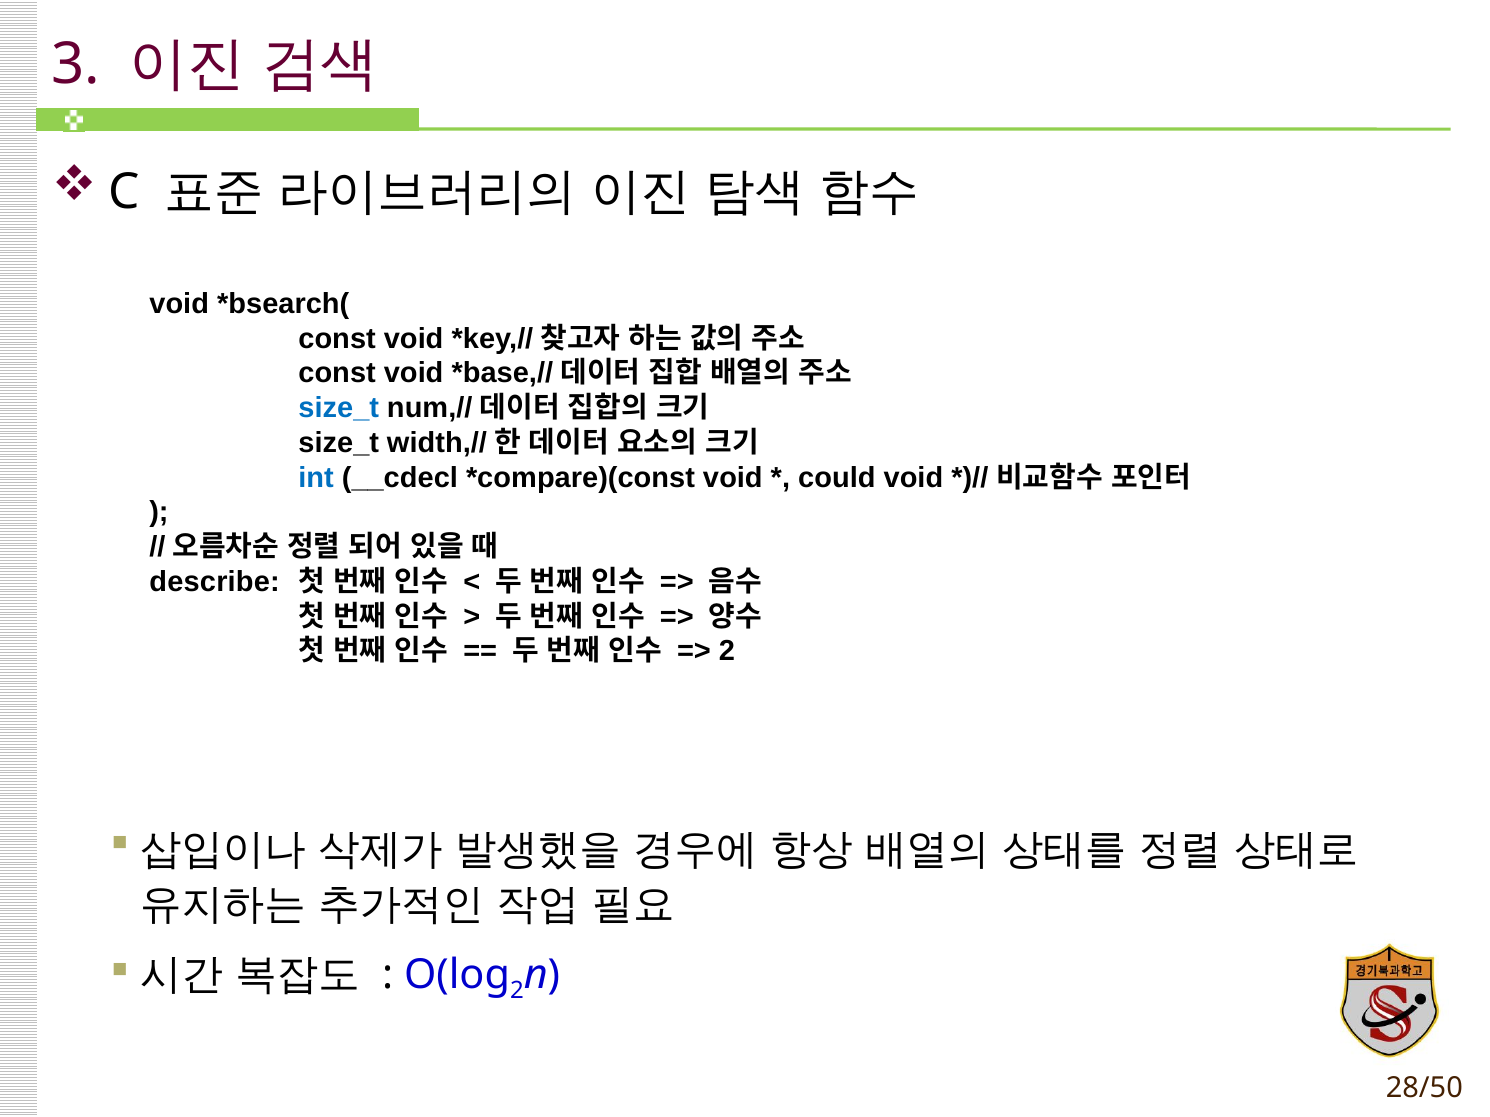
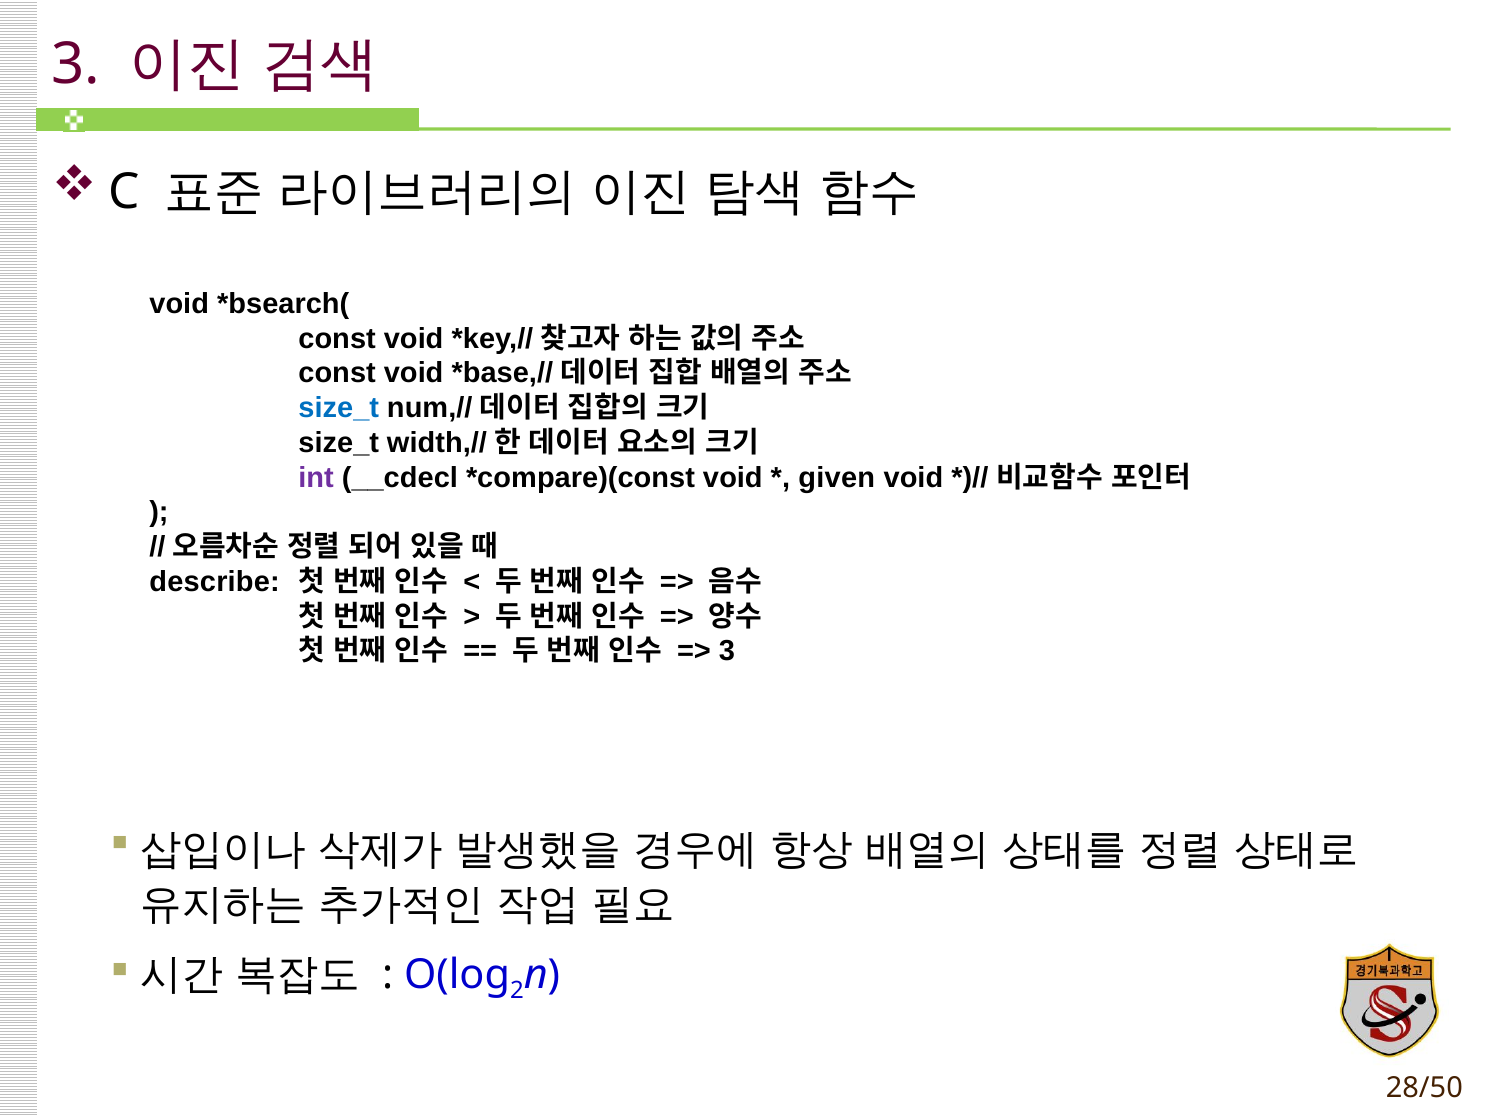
int colour: blue -> purple
could: could -> given
2 at (727, 652): 2 -> 3
